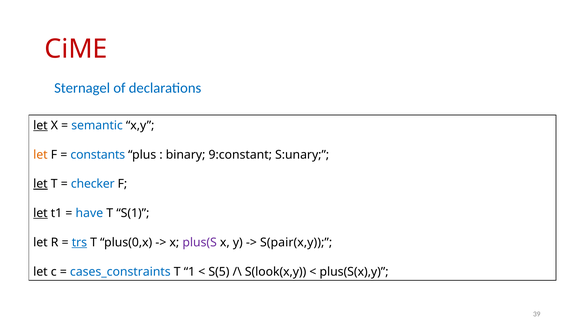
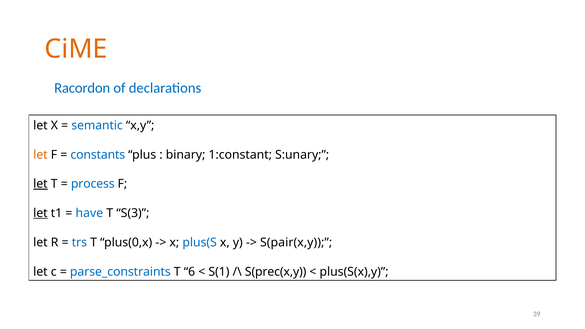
CiME colour: red -> orange
Sternagel: Sternagel -> Racordon
let at (40, 125) underline: present -> none
9:constant: 9:constant -> 1:constant
checker: checker -> process
S(1: S(1 -> S(3
trs underline: present -> none
plus(S colour: purple -> blue
cases_constraints: cases_constraints -> parse_constraints
1: 1 -> 6
S(5: S(5 -> S(1
S(look(x,y: S(look(x,y -> S(prec(x,y
